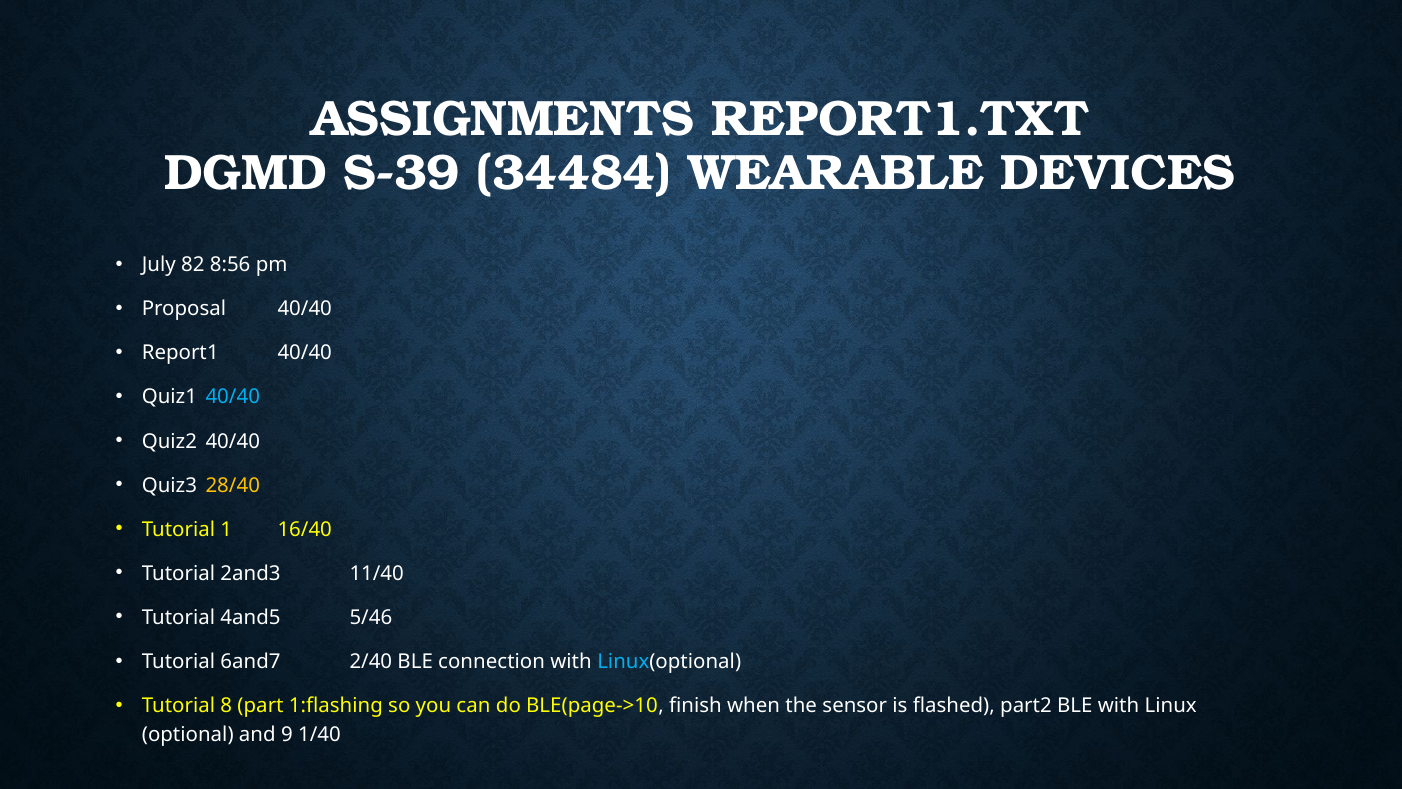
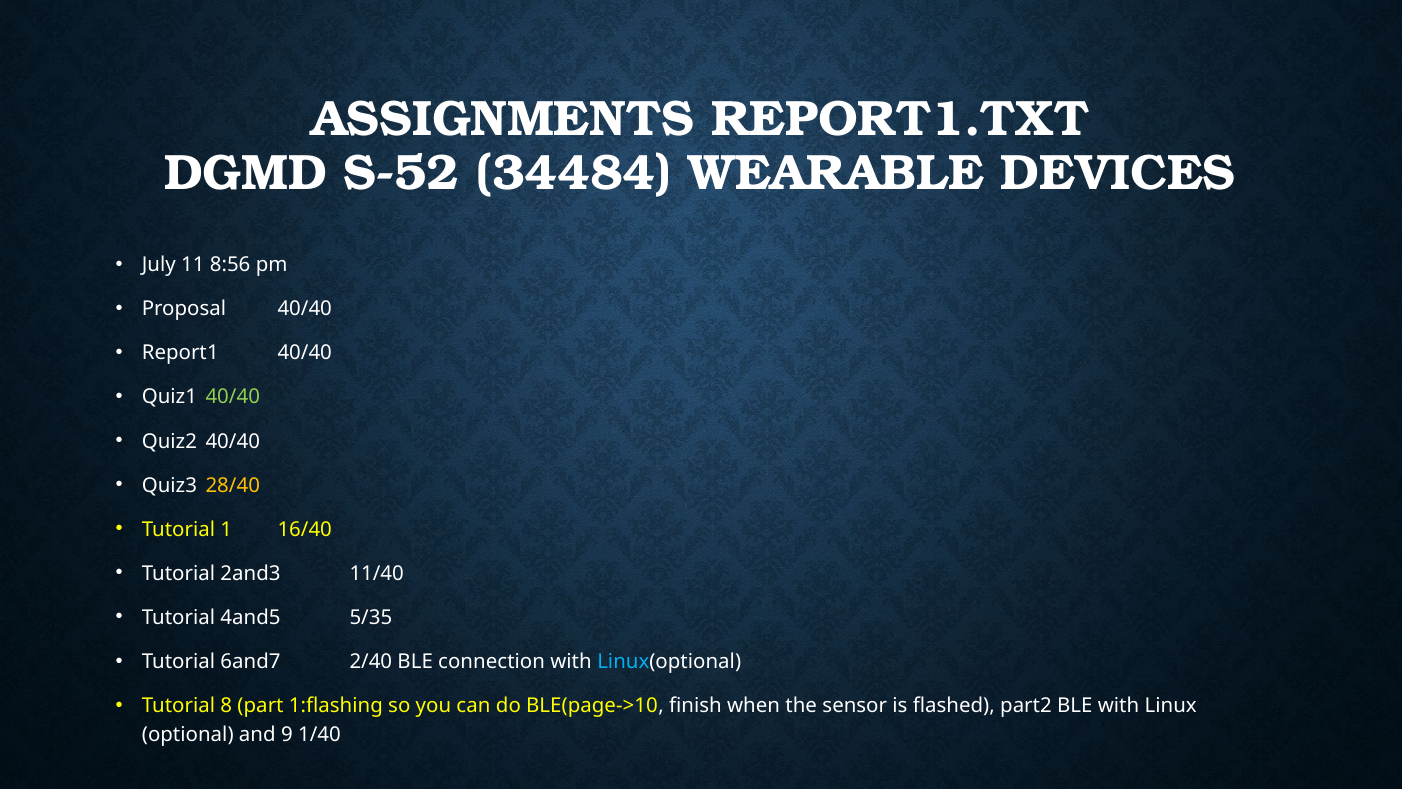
S-39: S-39 -> S-52
82: 82 -> 11
40/40 at (233, 397) colour: light blue -> light green
5/46: 5/46 -> 5/35
